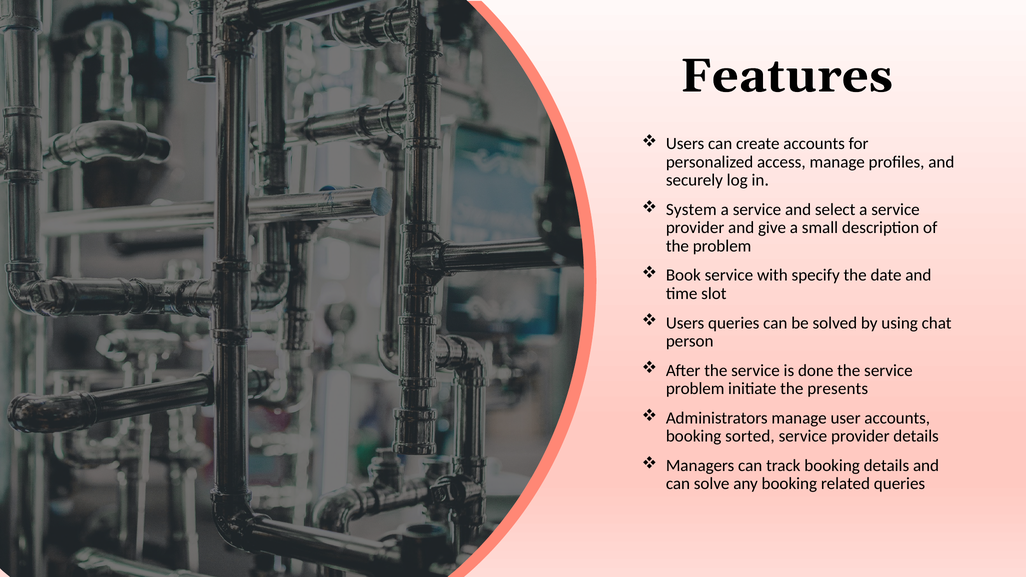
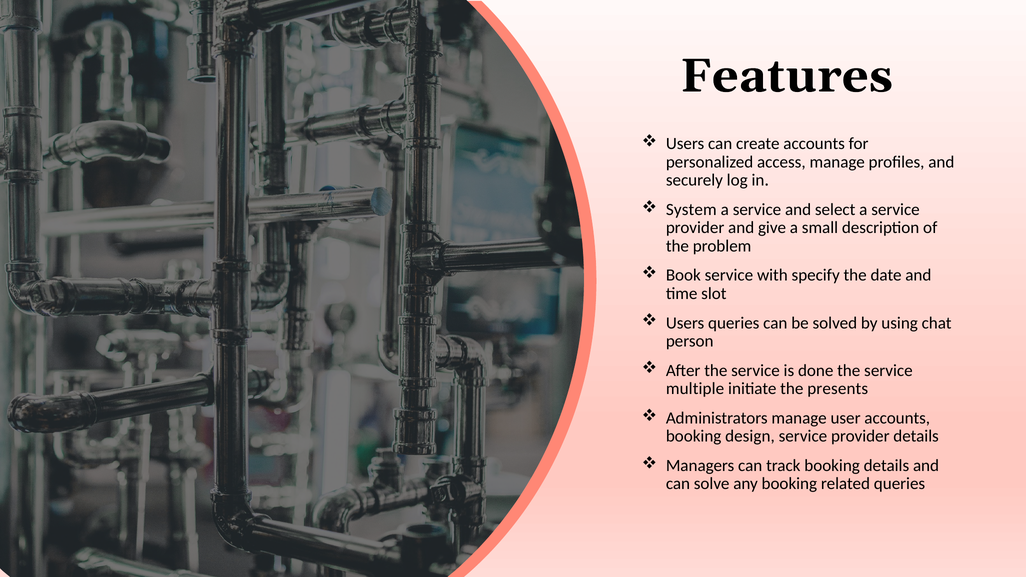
problem at (695, 389): problem -> multiple
sorted: sorted -> design
